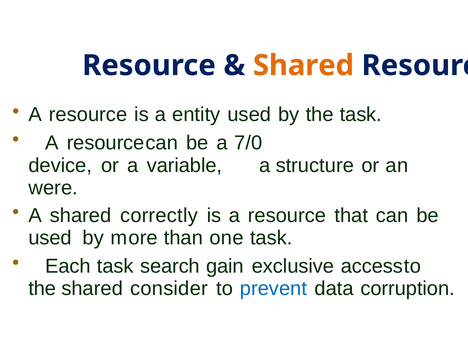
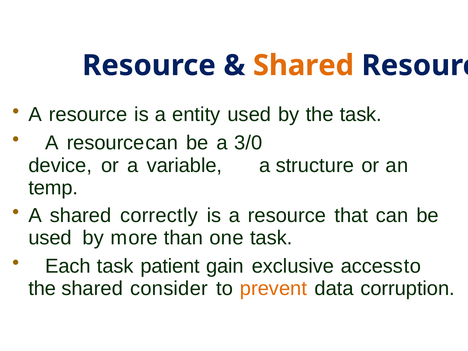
7/0: 7/0 -> 3/0
were: were -> temp
search: search -> patient
prevent colour: blue -> orange
